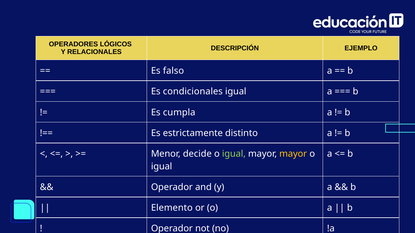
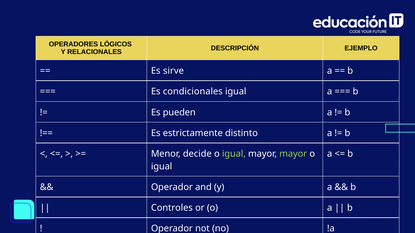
falso: falso -> sirve
cumpla: cumpla -> pueden
mayor at (293, 154) colour: yellow -> light green
Elemento: Elemento -> Controles
